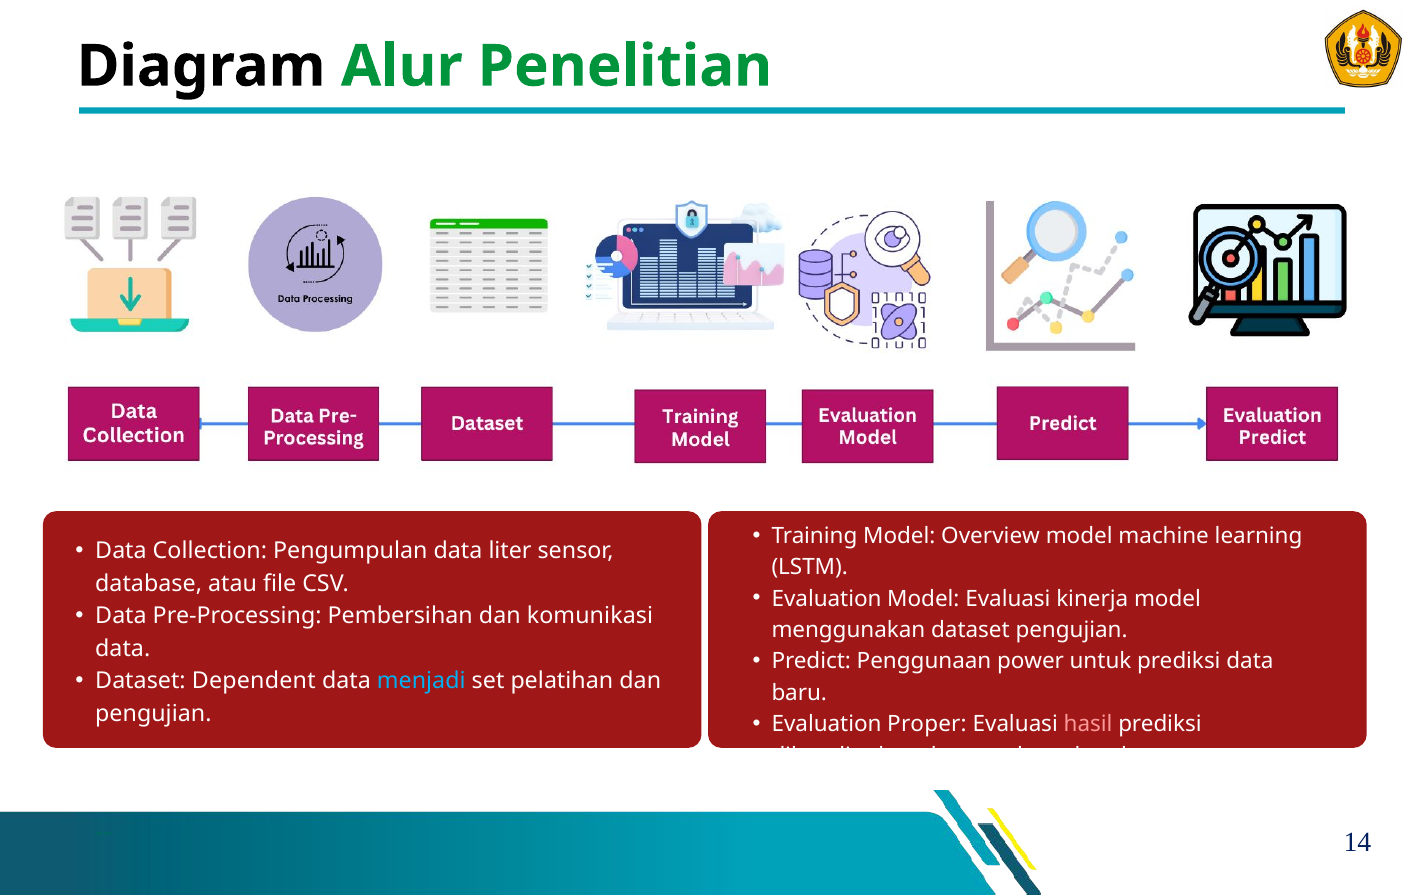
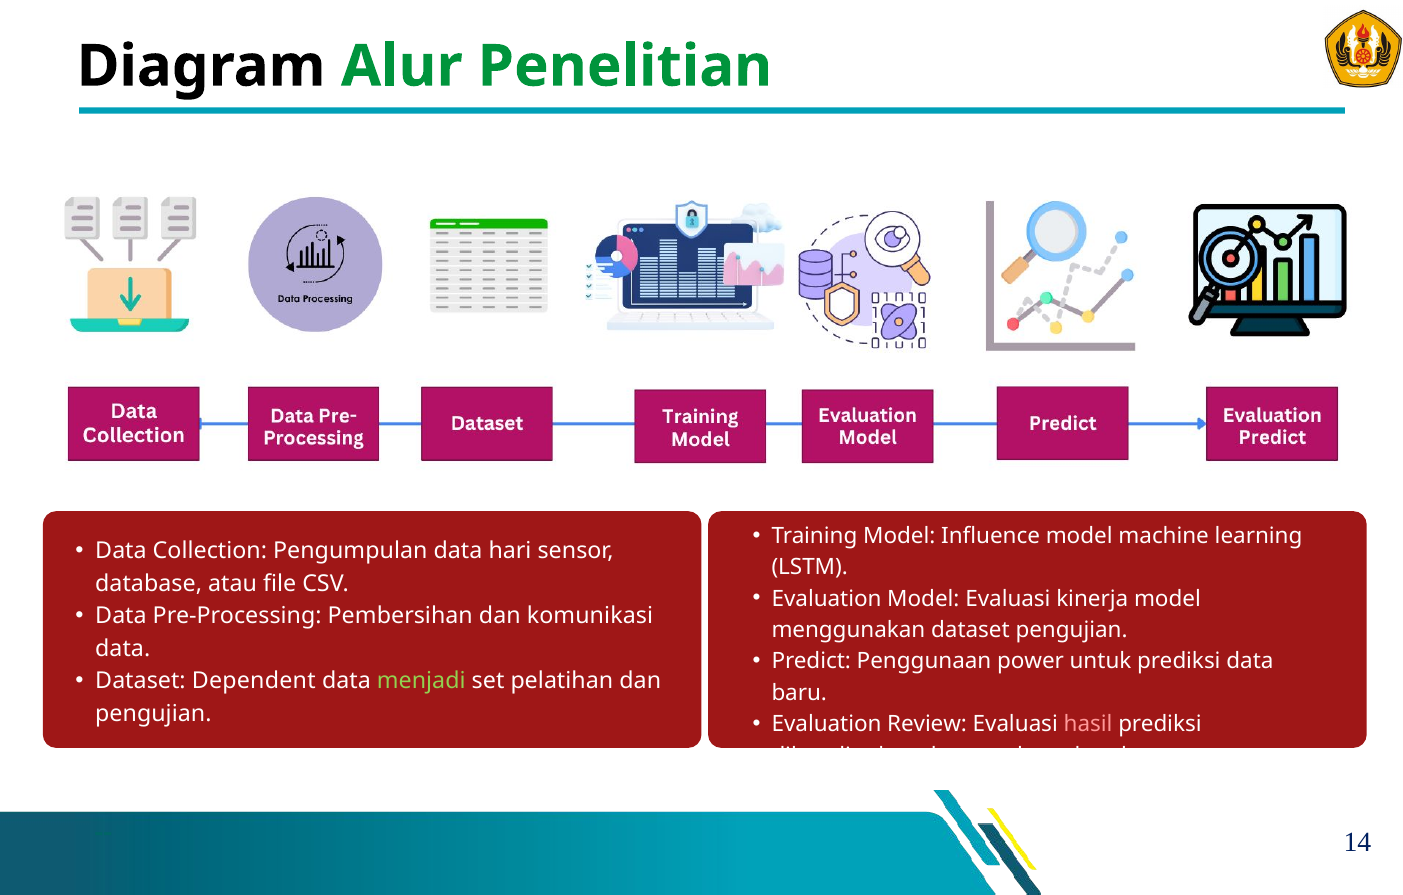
Overview: Overview -> Influence
liter: liter -> hari
menjadi colour: light blue -> light green
Proper: Proper -> Review
